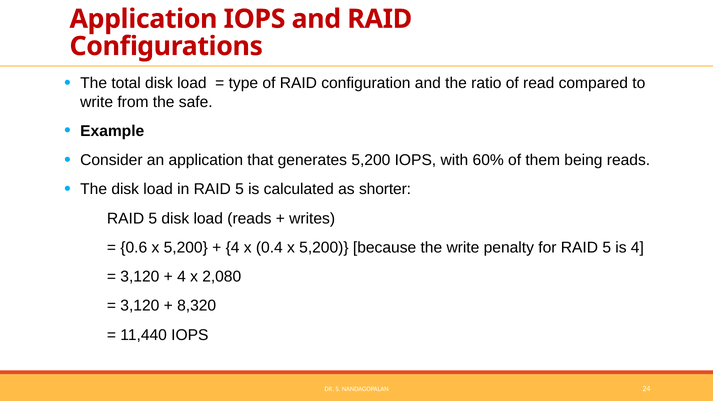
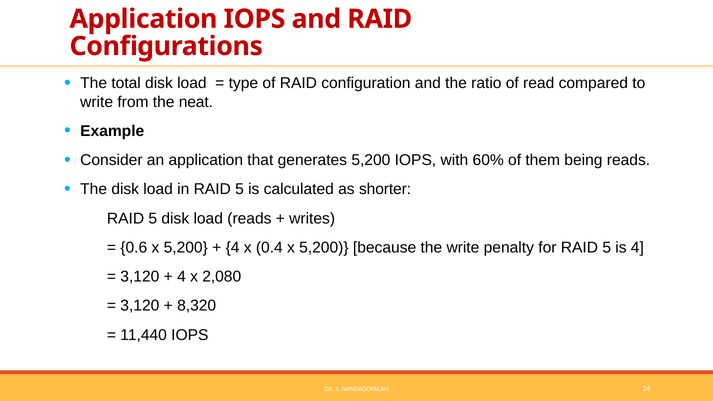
safe: safe -> neat
